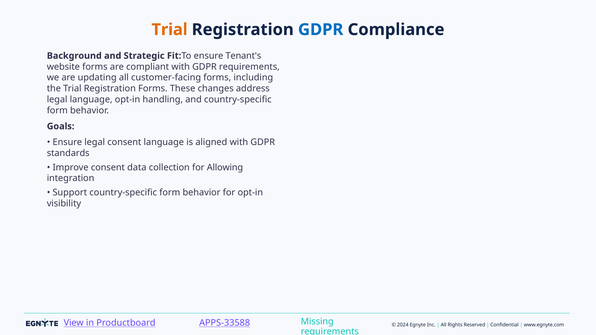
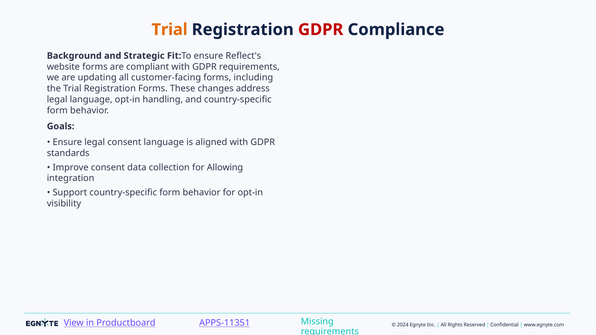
GDPR at (321, 30) colour: blue -> red
Tenant's: Tenant's -> Reflect's
APPS-33588: APPS-33588 -> APPS-11351
